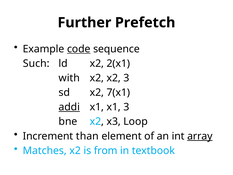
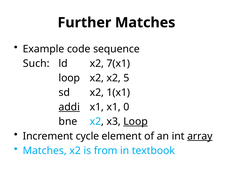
Further Prefetch: Prefetch -> Matches
code underline: present -> none
2(x1: 2(x1 -> 7(x1
with at (69, 78): with -> loop
x2 3: 3 -> 5
7(x1: 7(x1 -> 1(x1
x1 3: 3 -> 0
Loop at (136, 121) underline: none -> present
than: than -> cycle
